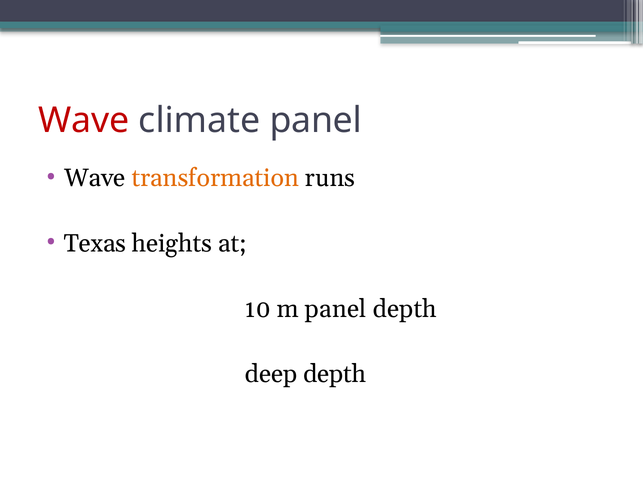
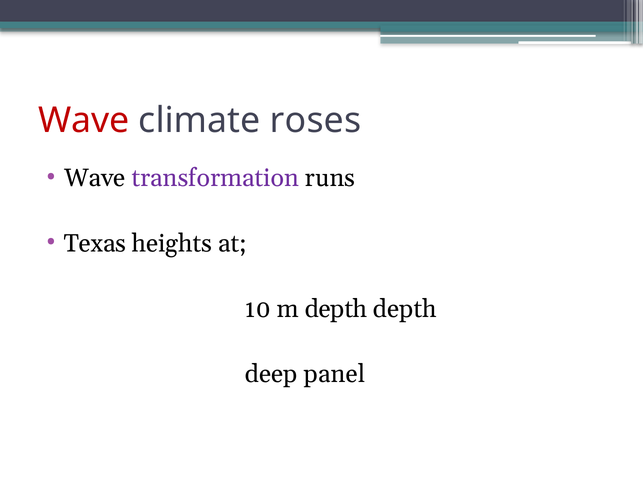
climate panel: panel -> roses
transformation colour: orange -> purple
m panel: panel -> depth
deep depth: depth -> panel
